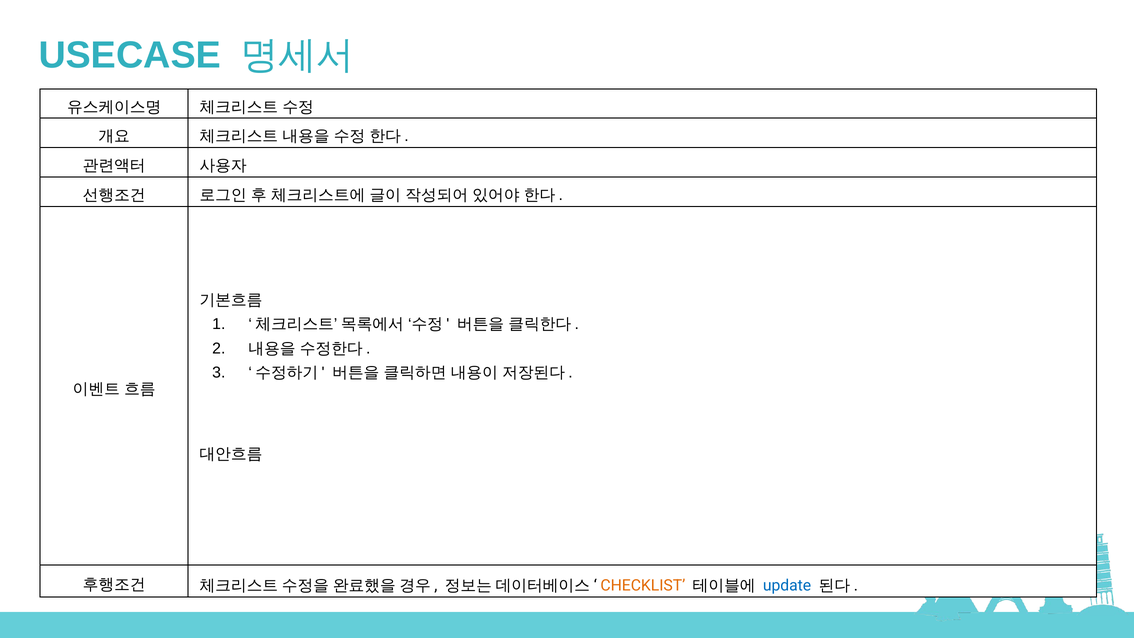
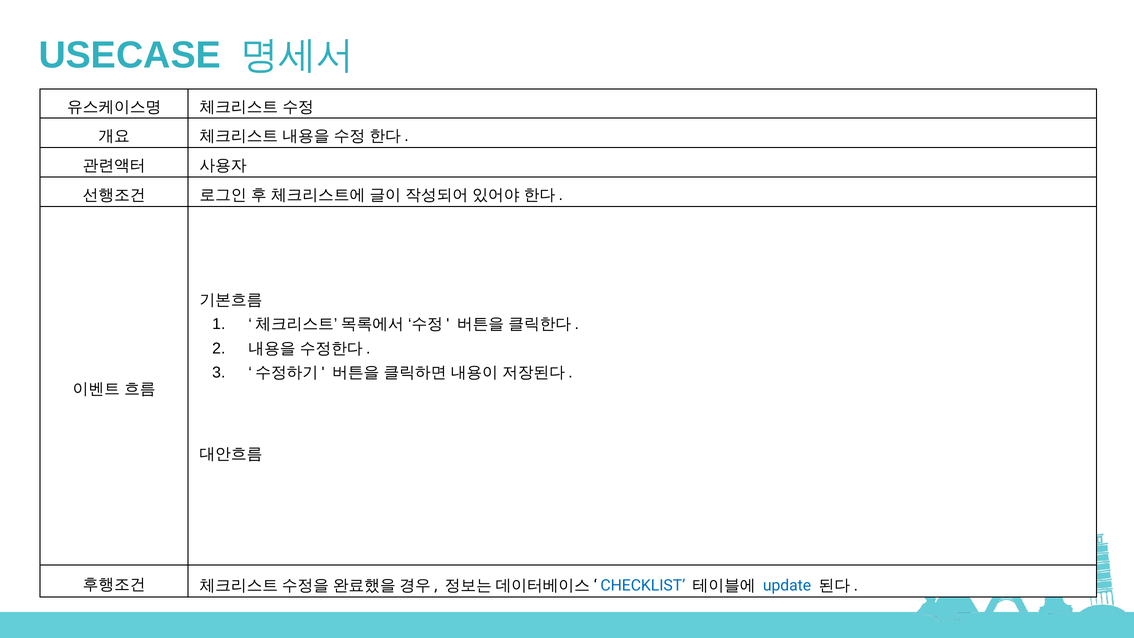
CHECKLIST colour: orange -> blue
